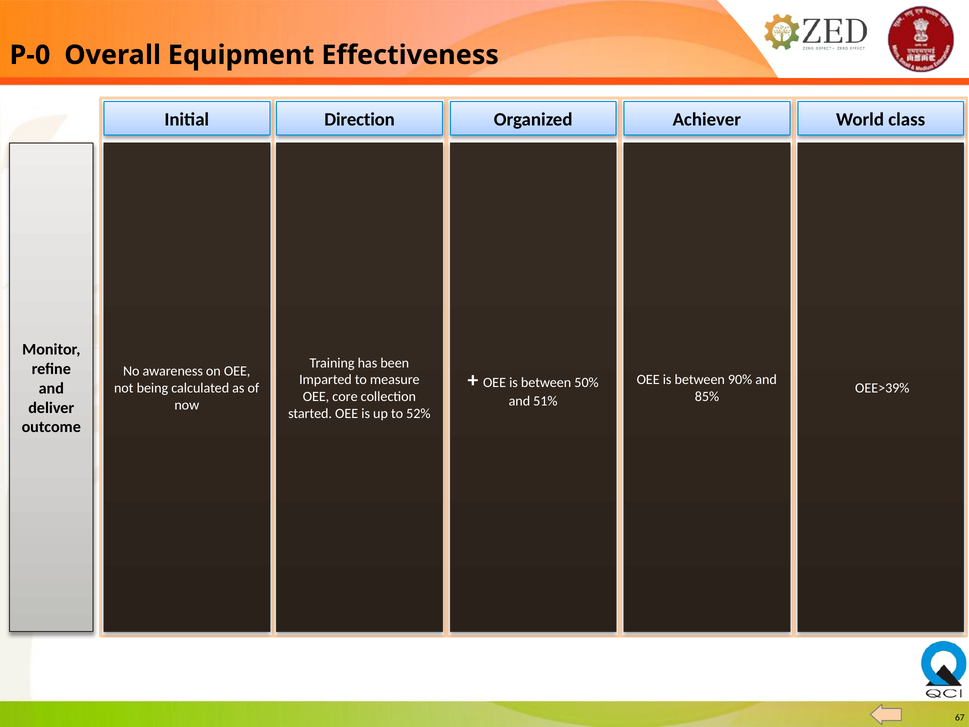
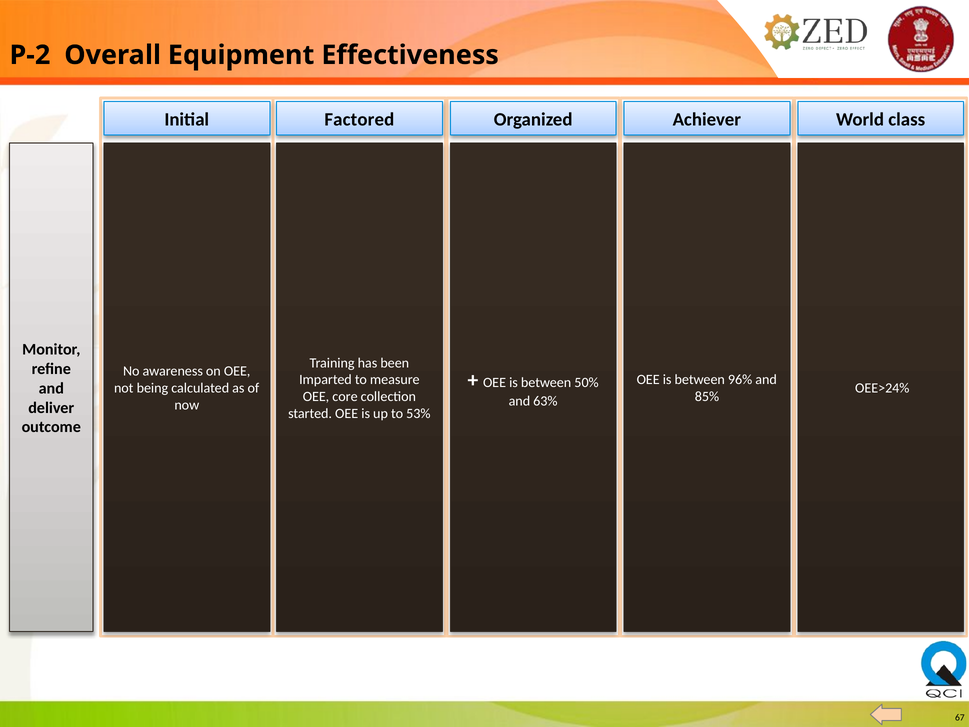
P-0: P-0 -> P-2
Direction: Direction -> Factored
90%: 90% -> 96%
OEE>39%: OEE>39% -> OEE>24%
51%: 51% -> 63%
52%: 52% -> 53%
